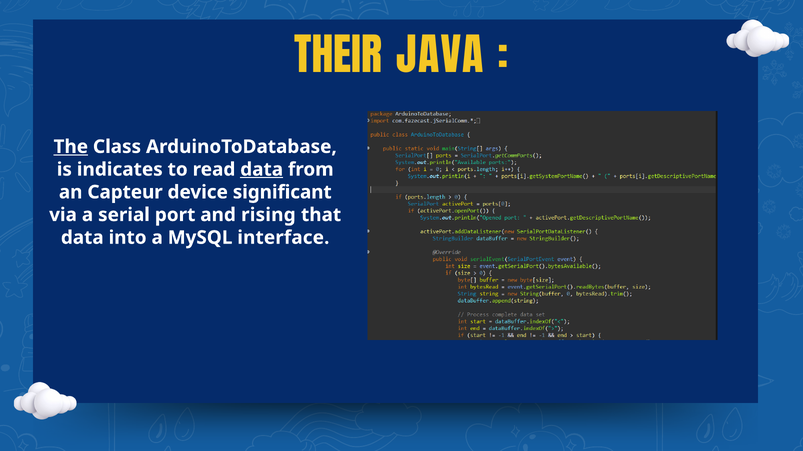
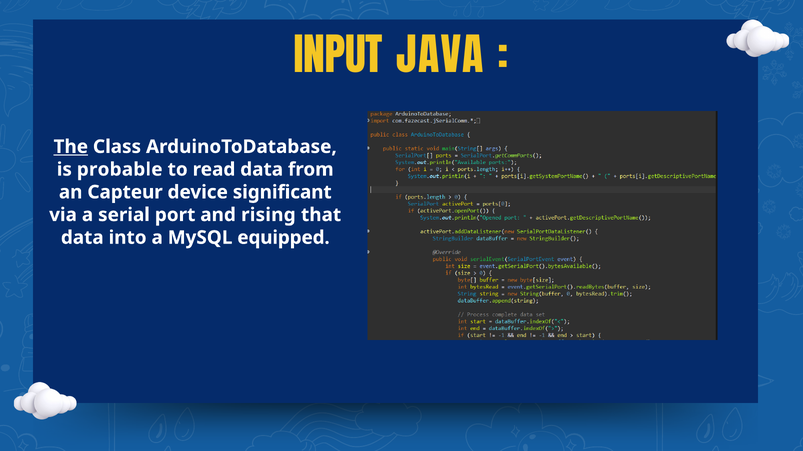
THEIR: THEIR -> INPUT
indicates: indicates -> probable
data at (262, 170) underline: present -> none
interface: interface -> equipped
